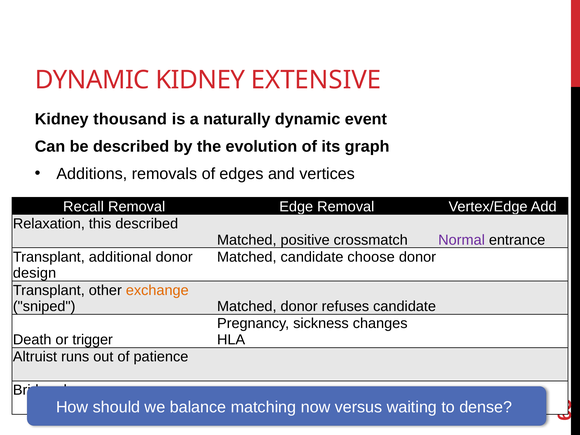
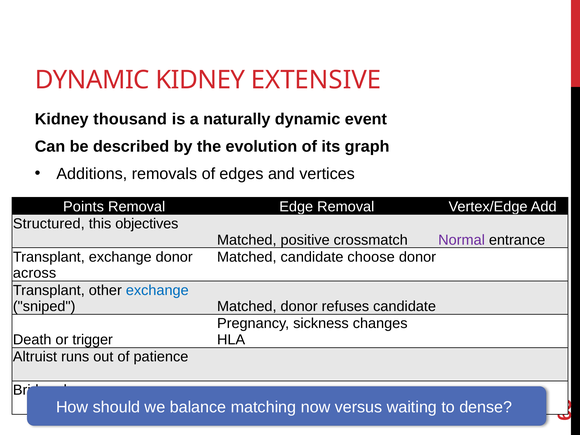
Recall: Recall -> Points
Relaxation: Relaxation -> Structured
this described: described -> objectives
Transplant additional: additional -> exchange
design: design -> across
exchange at (157, 290) colour: orange -> blue
